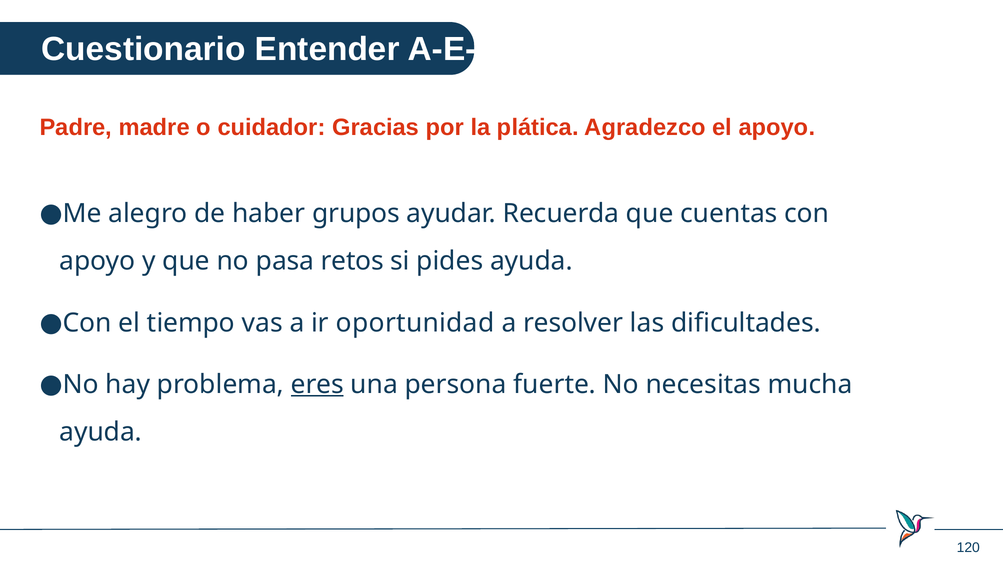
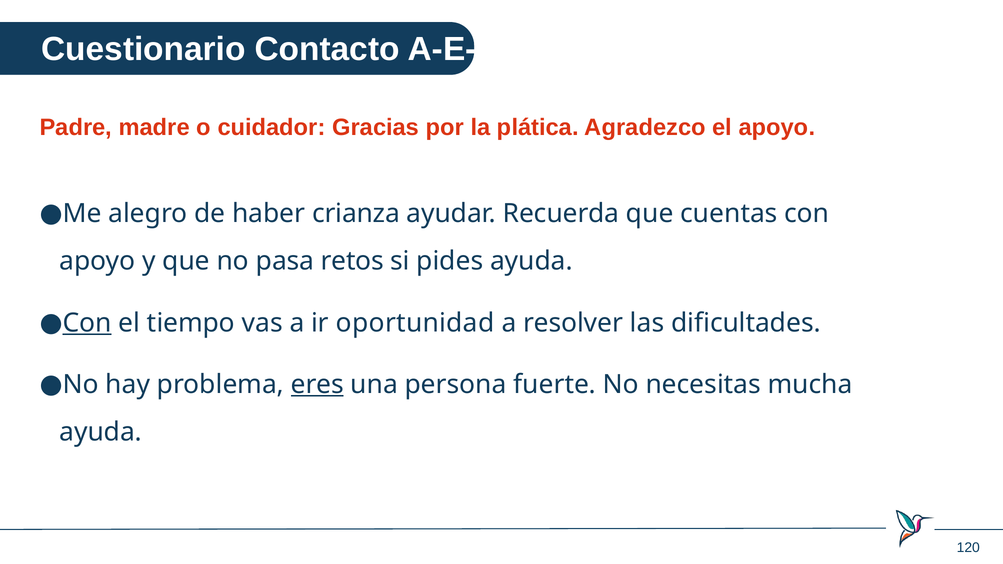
Entender: Entender -> Contacto
grupos: grupos -> crianza
Con at (87, 323) underline: none -> present
